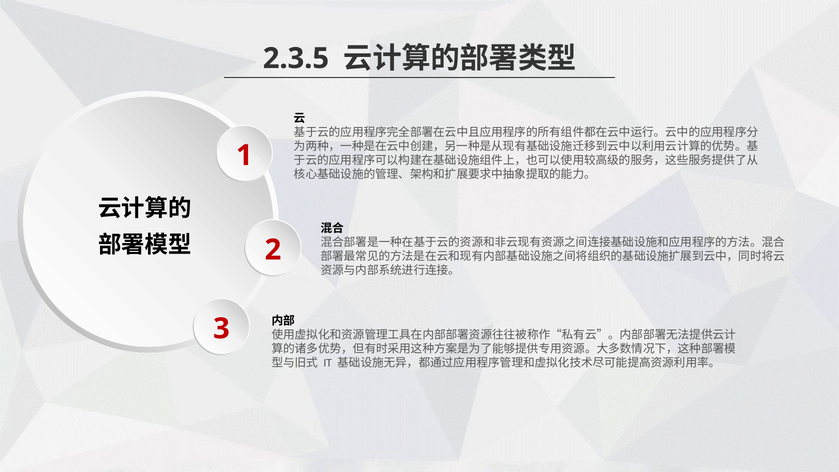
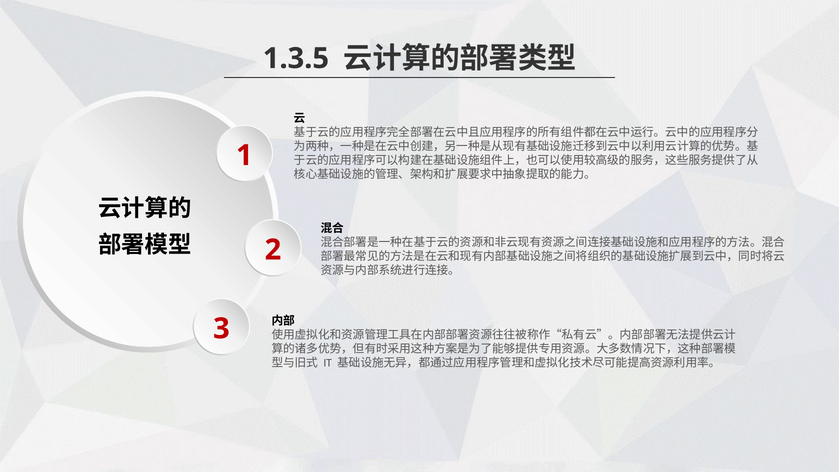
2.3.5: 2.3.5 -> 1.3.5
